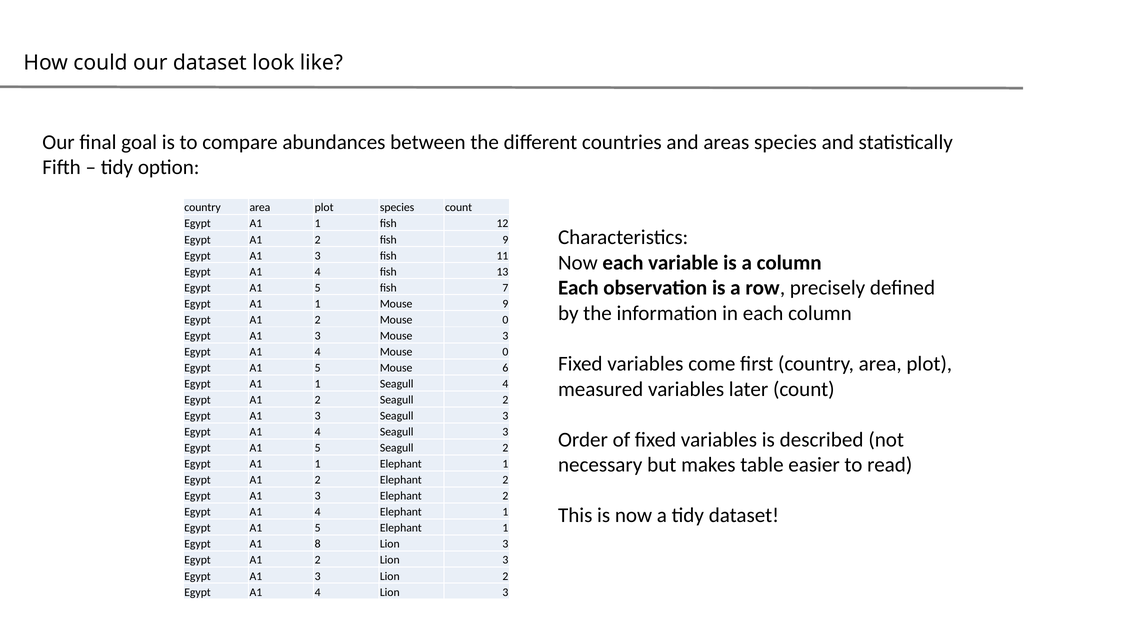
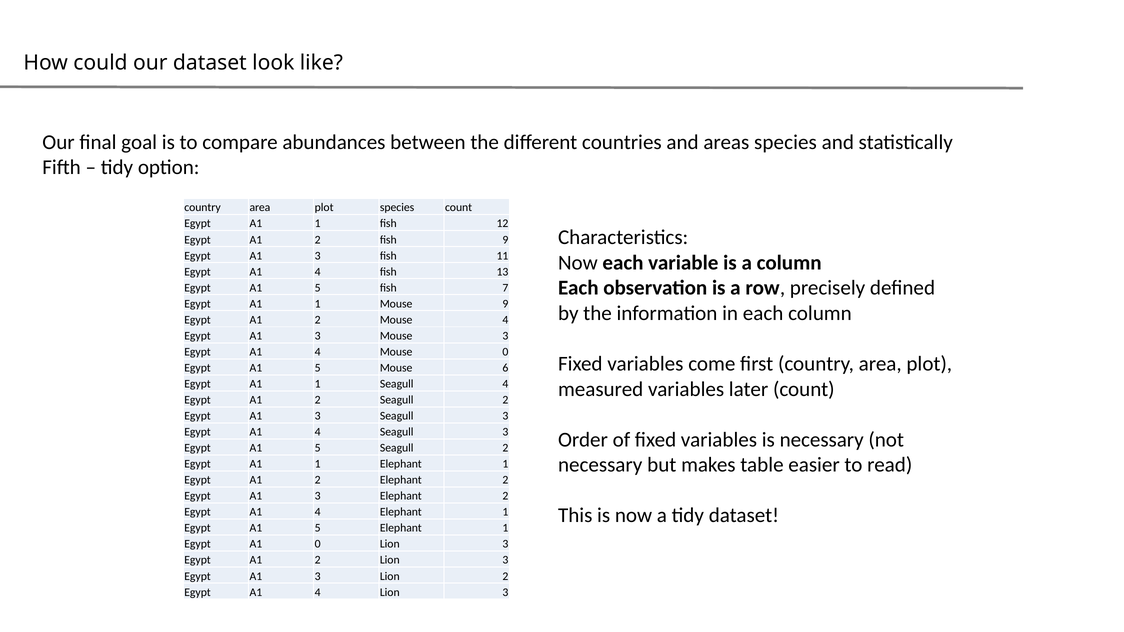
2 Mouse 0: 0 -> 4
is described: described -> necessary
A1 8: 8 -> 0
